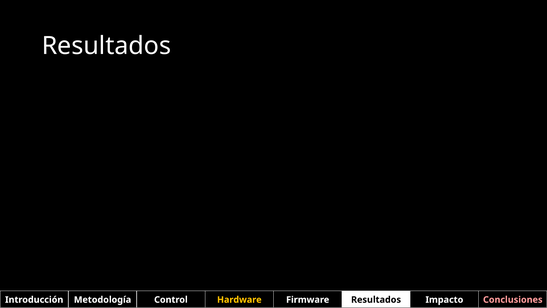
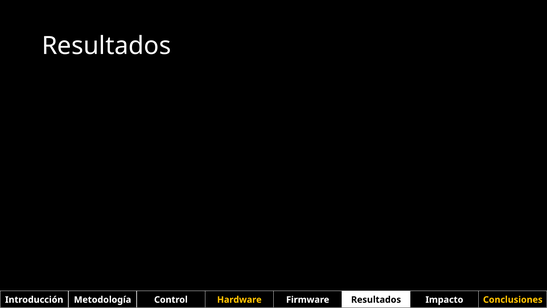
Conclusiones colour: pink -> yellow
